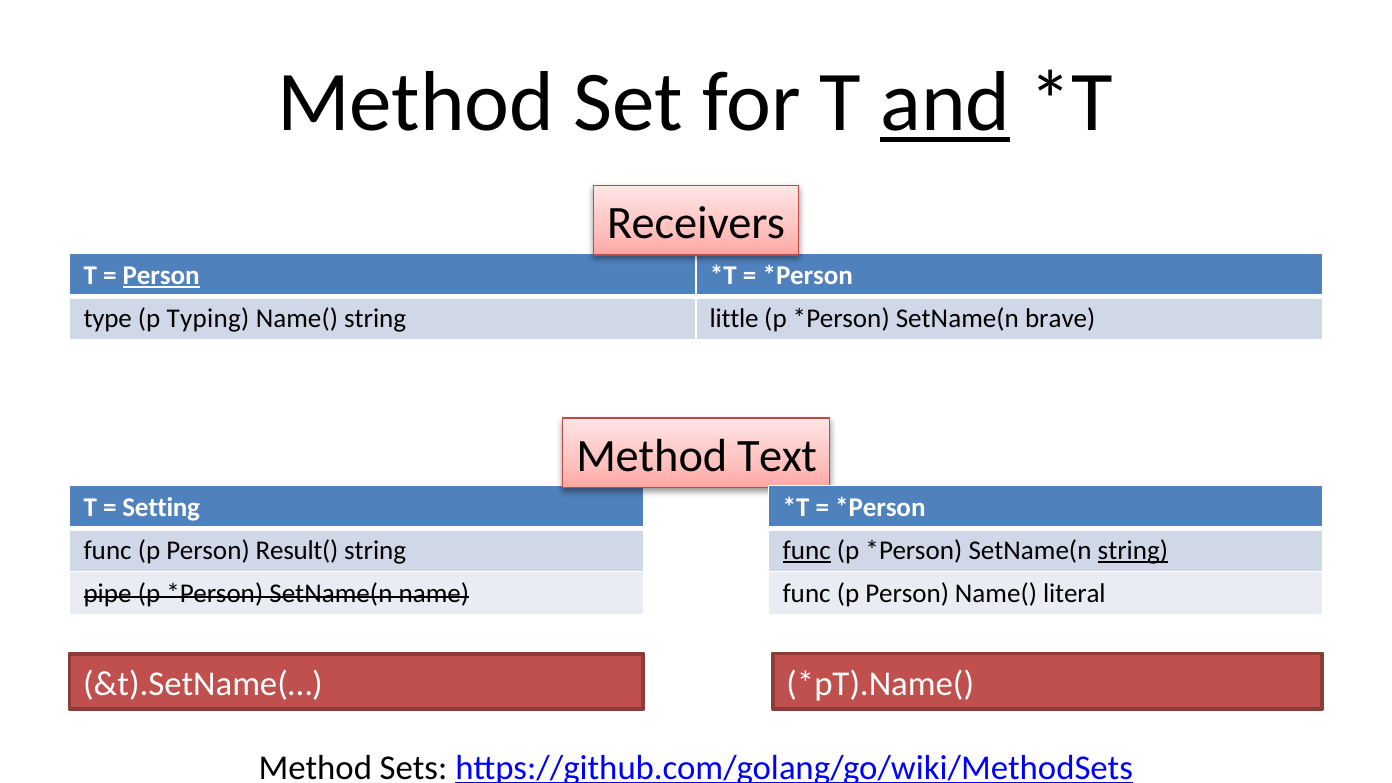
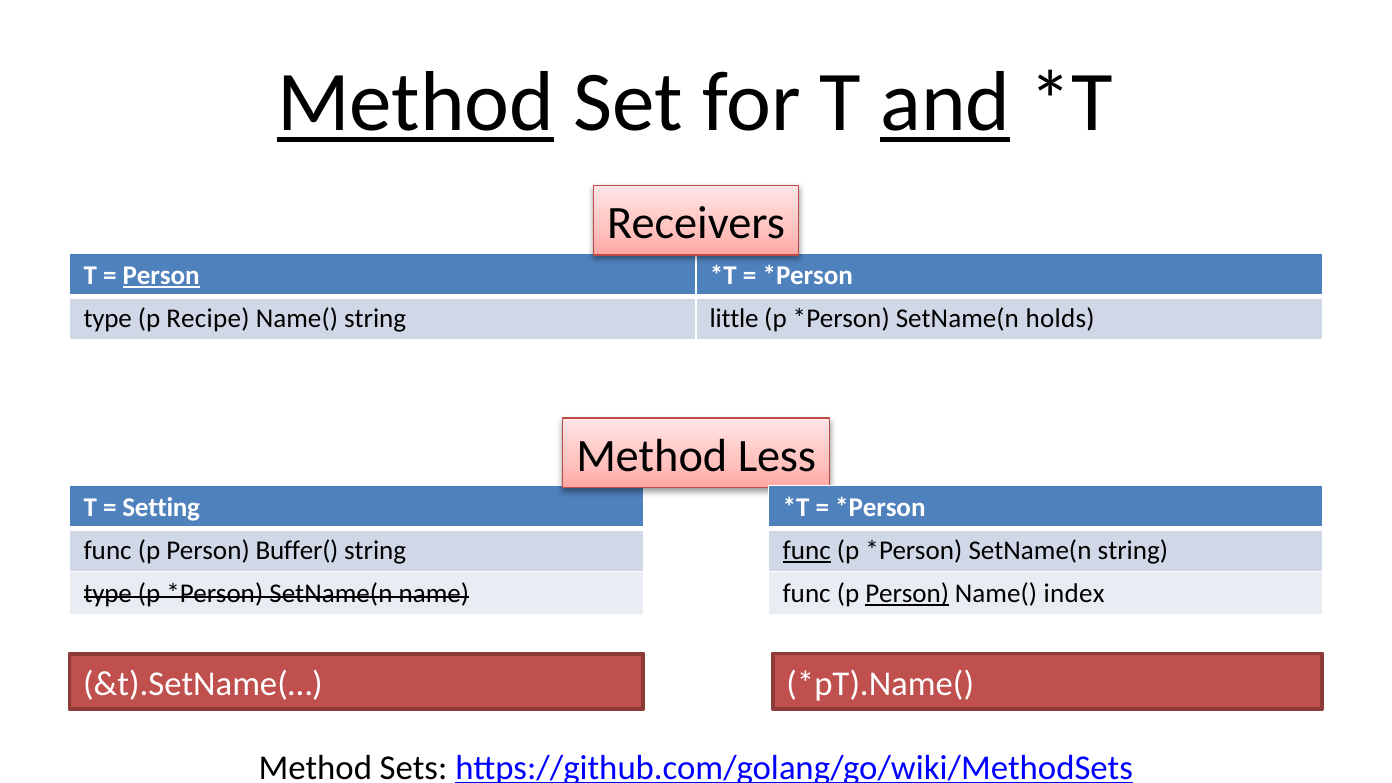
Method at (416, 103) underline: none -> present
Typing: Typing -> Recipe
brave: brave -> holds
Text: Text -> Less
Result(: Result( -> Buffer(
string at (1133, 550) underline: present -> none
pipe at (108, 593): pipe -> type
Person at (907, 593) underline: none -> present
literal: literal -> index
